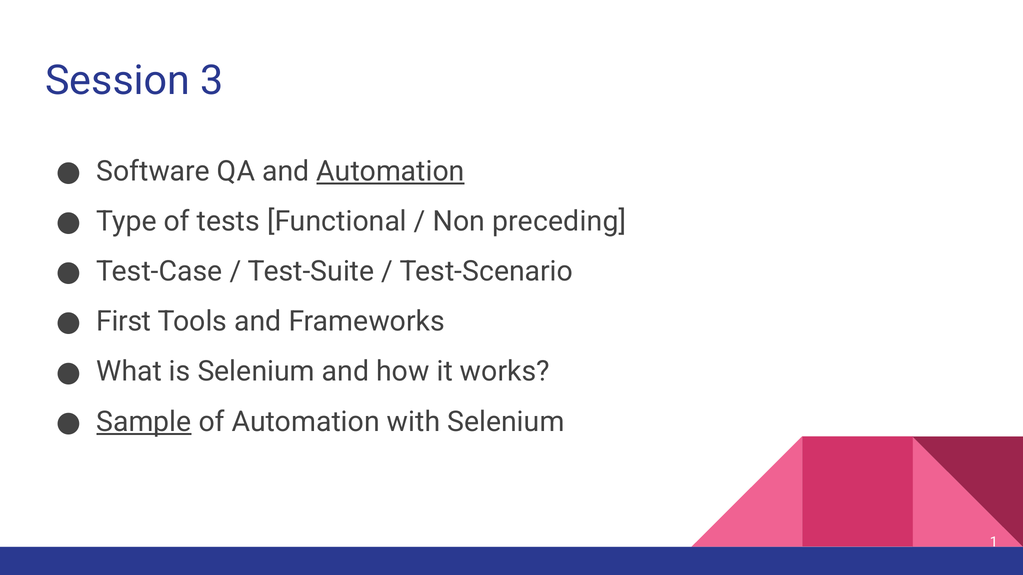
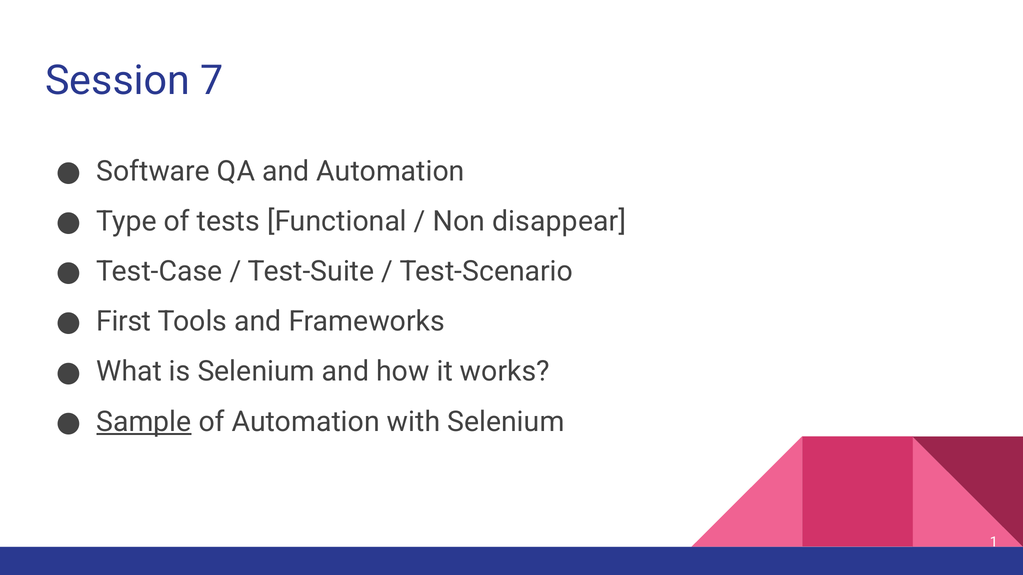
3: 3 -> 7
Automation at (390, 171) underline: present -> none
preceding: preceding -> disappear
